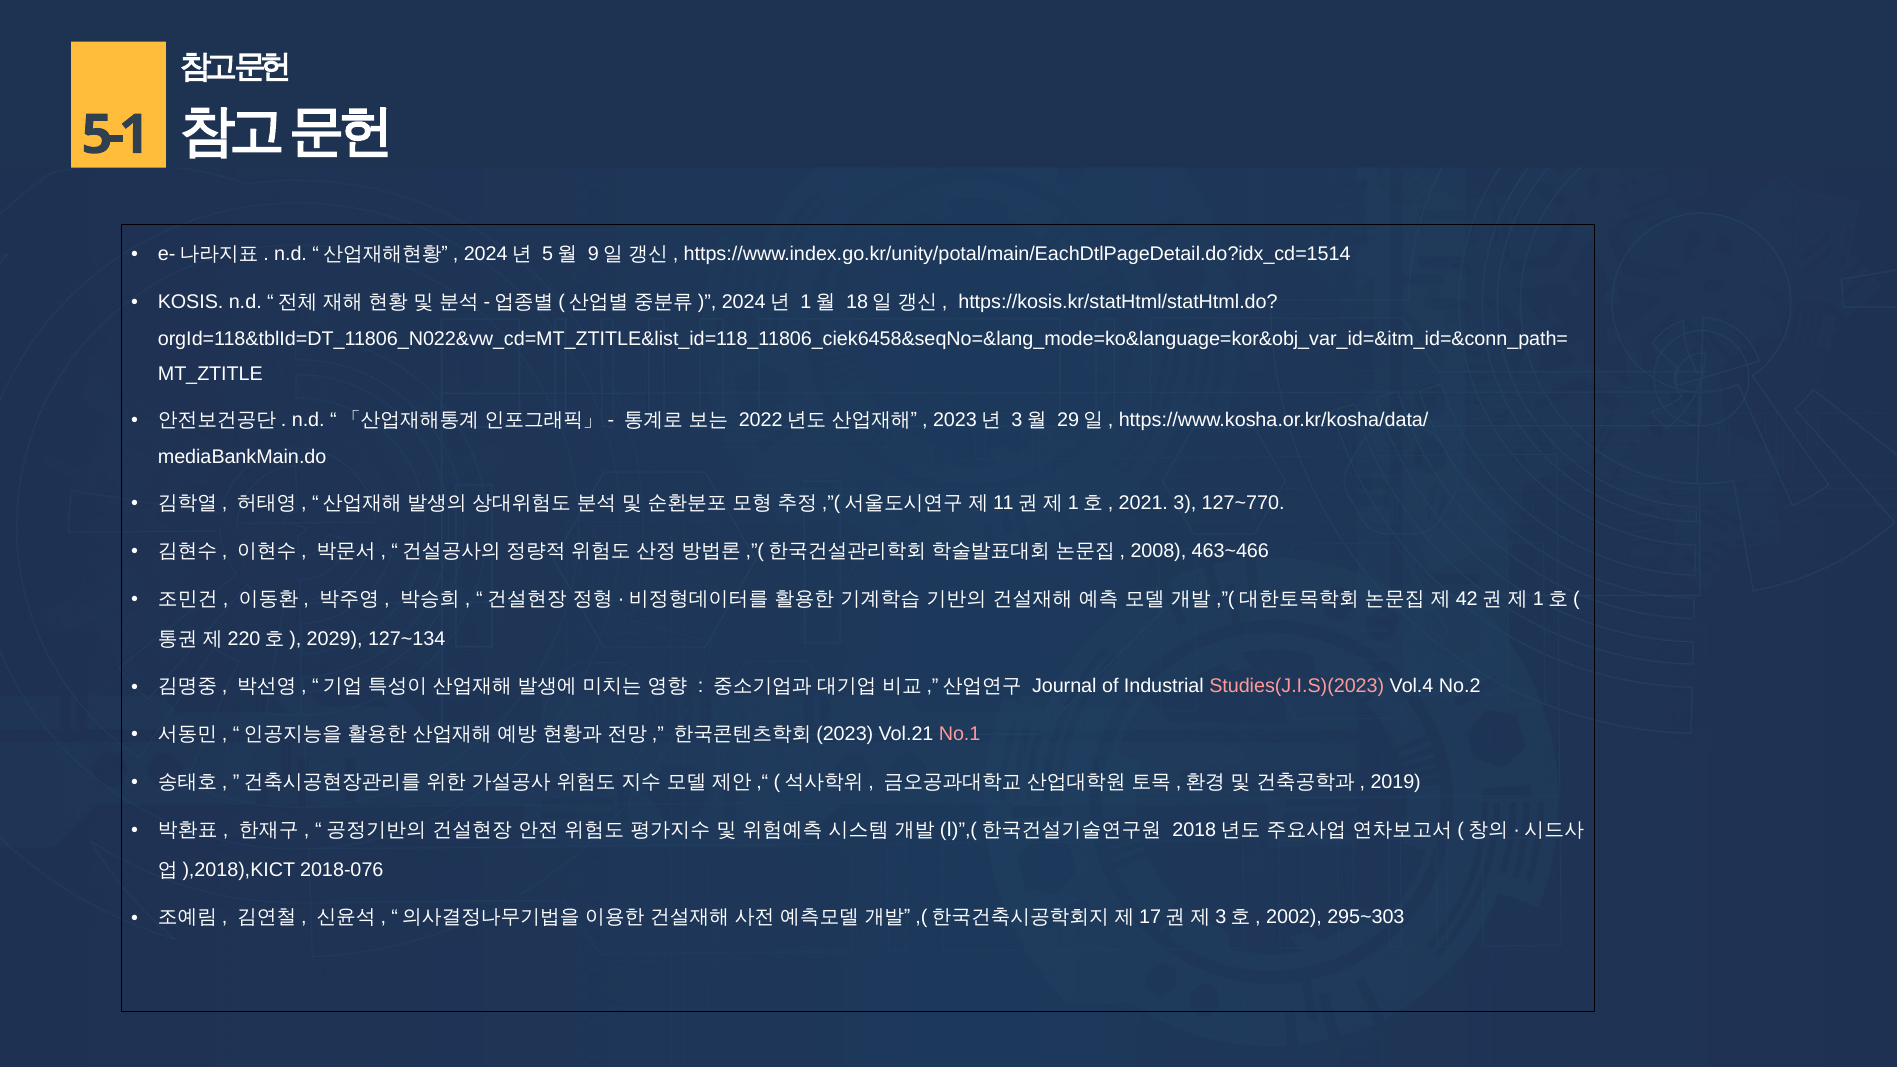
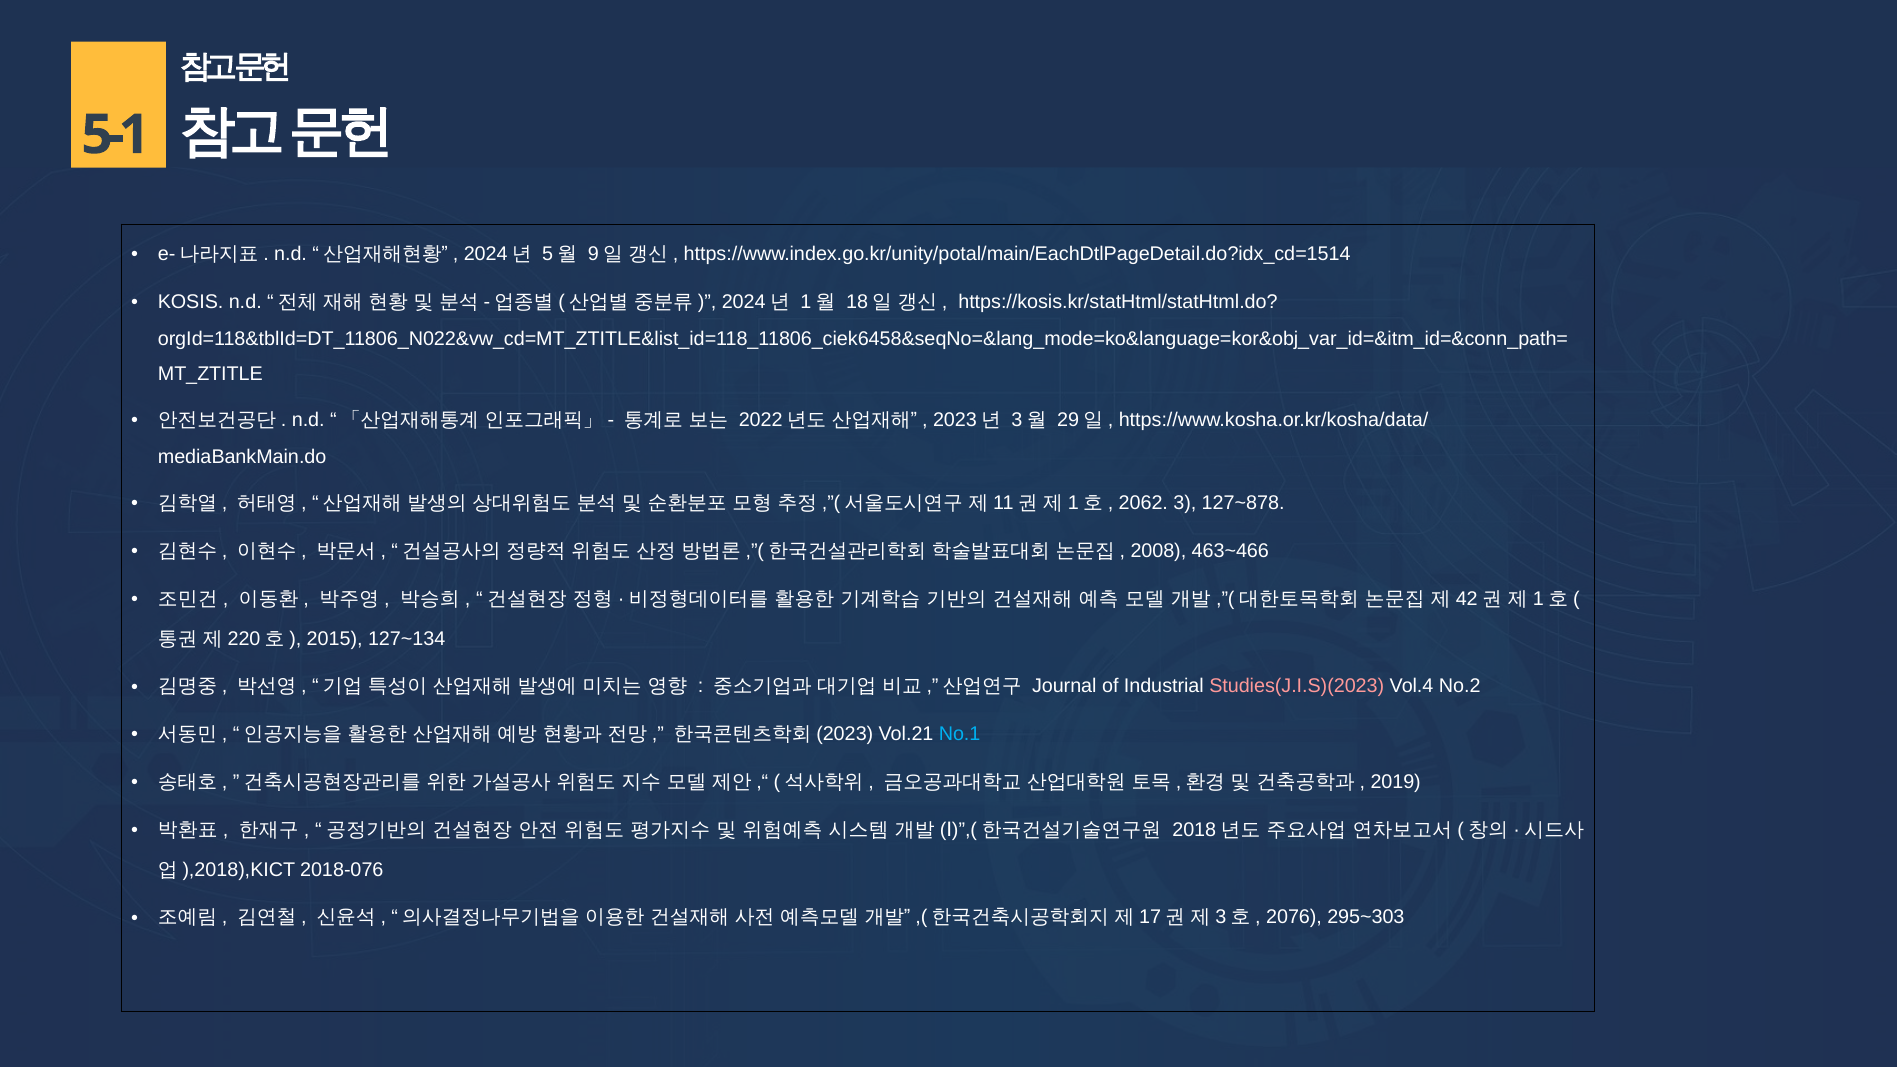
2021: 2021 -> 2062
127~770: 127~770 -> 127~878
2029: 2029 -> 2015
No.1 colour: pink -> light blue
2002: 2002 -> 2076
